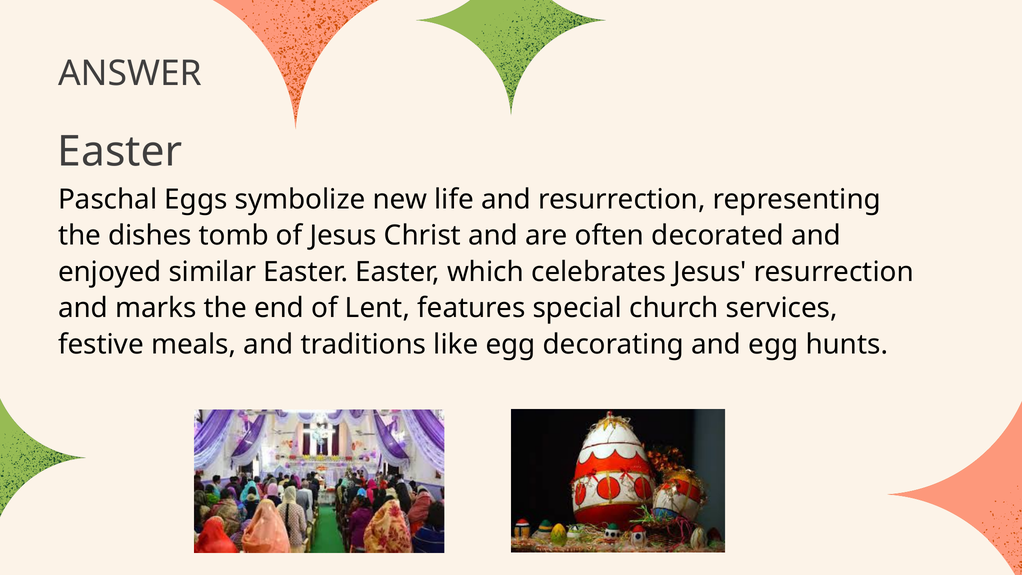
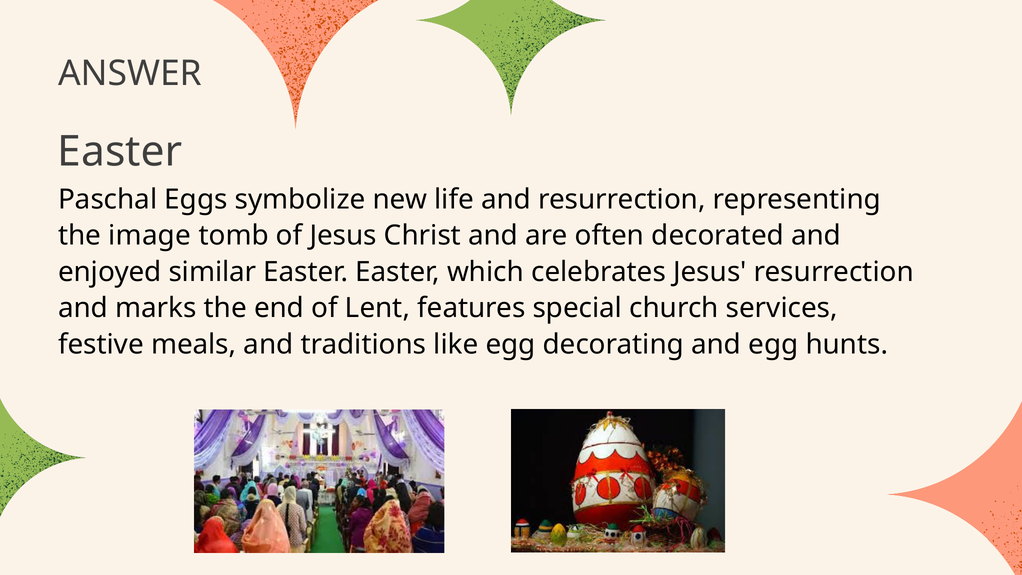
dishes: dishes -> image
